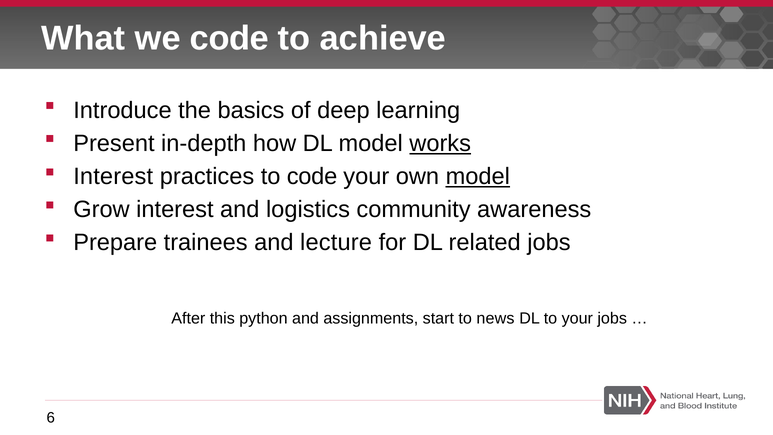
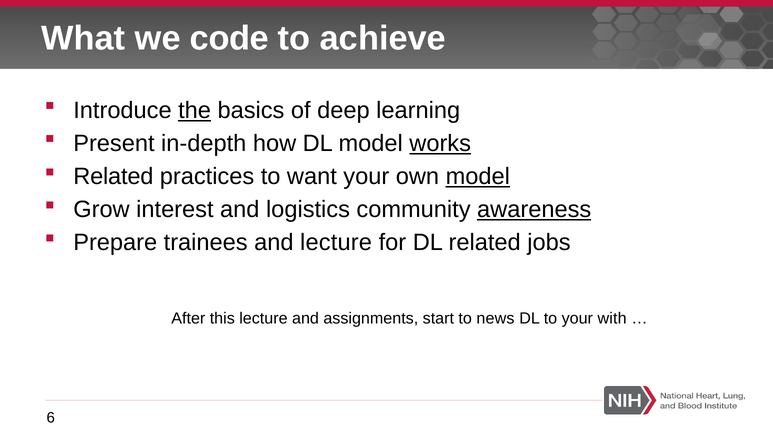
the underline: none -> present
Interest at (113, 176): Interest -> Related
to code: code -> want
awareness underline: none -> present
this python: python -> lecture
your jobs: jobs -> with
